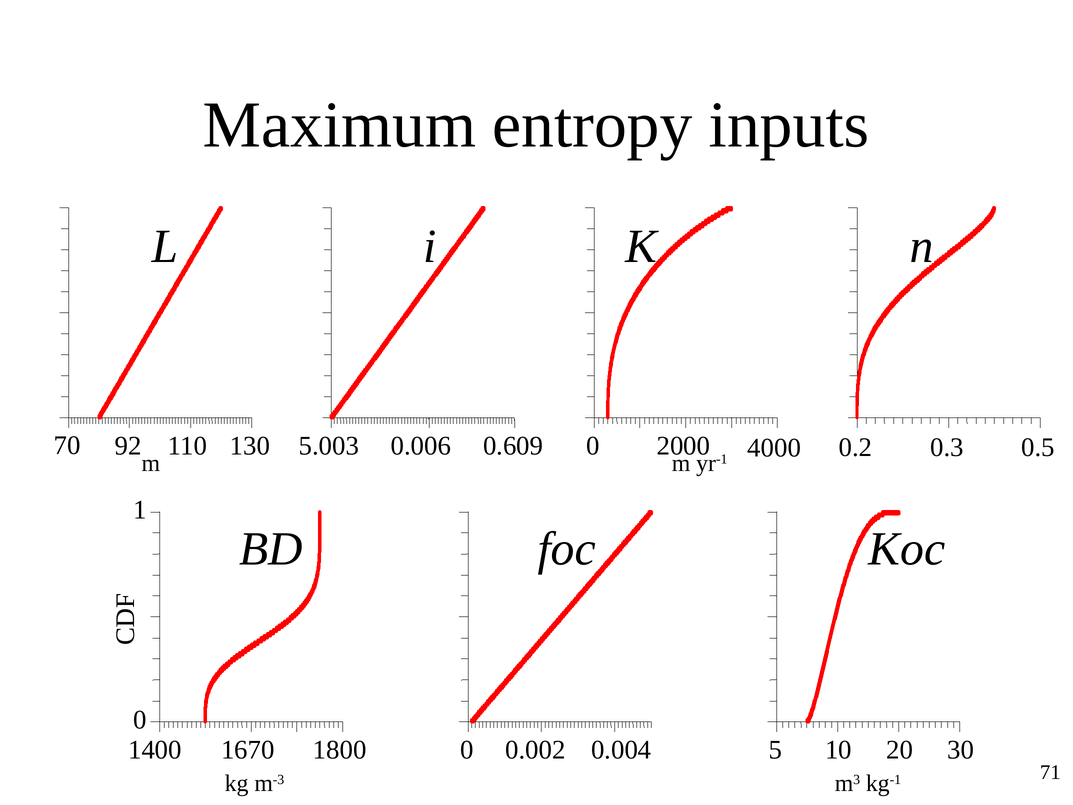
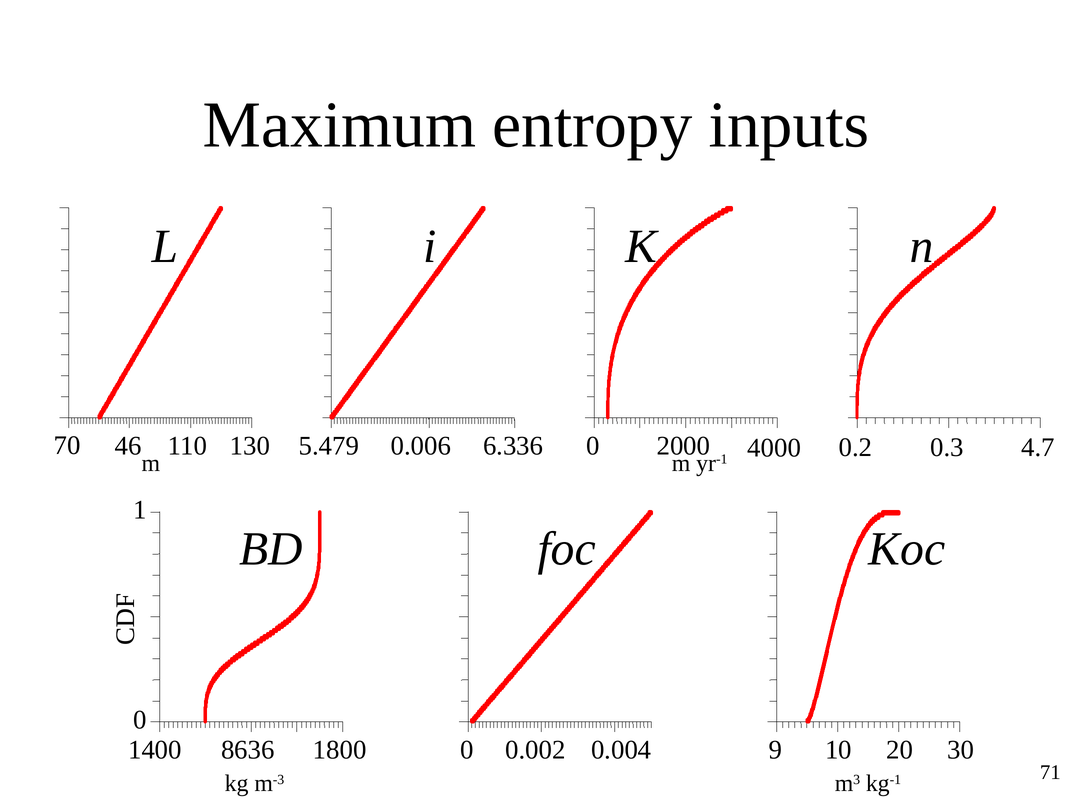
92: 92 -> 46
5.003: 5.003 -> 5.479
0.609: 0.609 -> 6.336
0.5: 0.5 -> 4.7
1670: 1670 -> 8636
5: 5 -> 9
